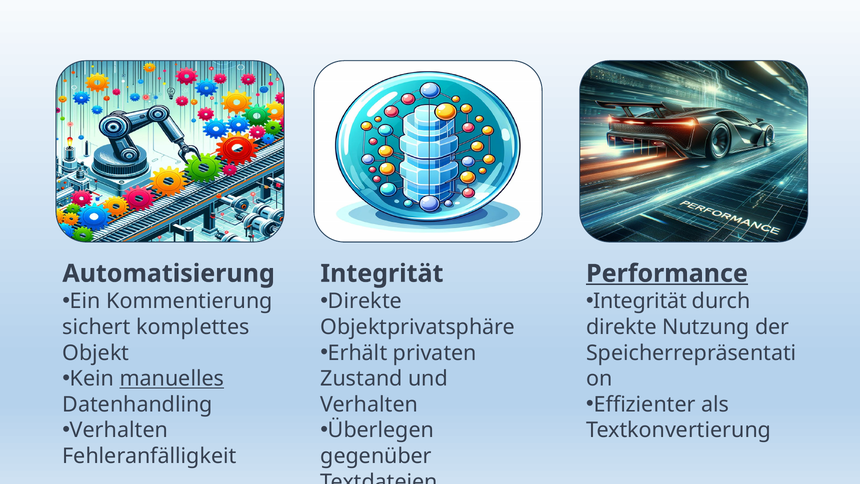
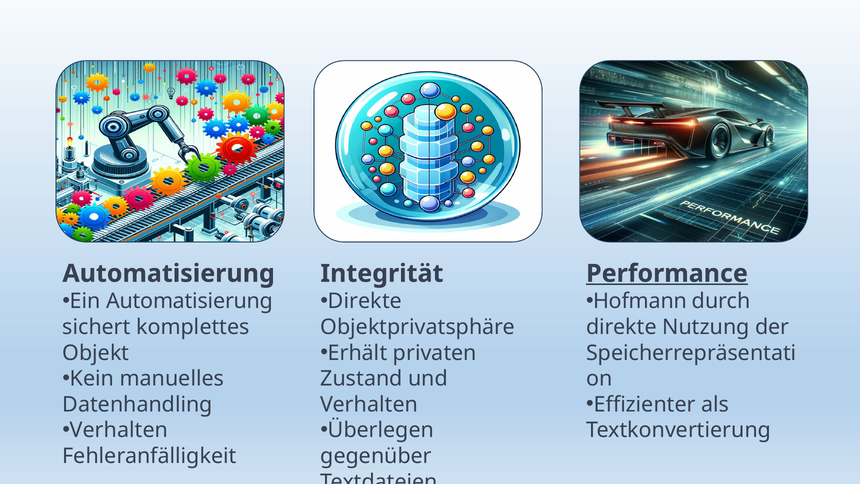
Ein Kommentierung: Kommentierung -> Automatisierung
Integrität at (640, 301): Integrität -> Hofmann
manuelles underline: present -> none
